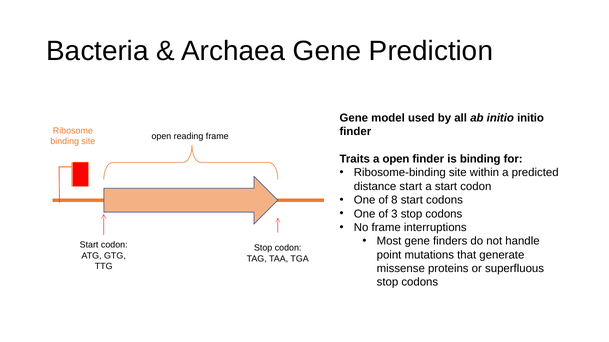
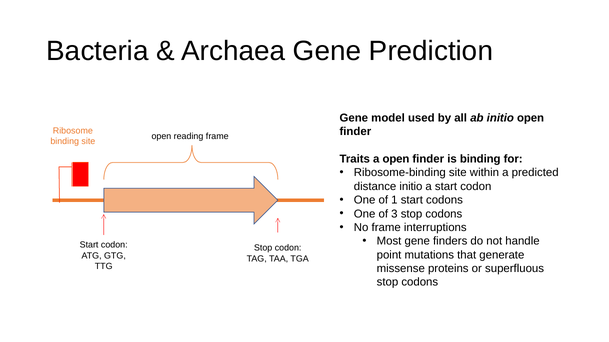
initio initio: initio -> open
distance start: start -> initio
8: 8 -> 1
